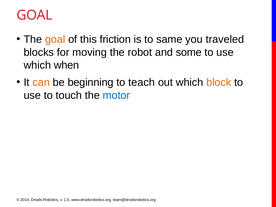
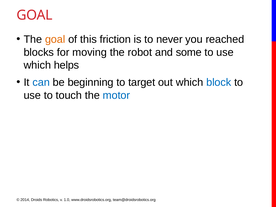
same: same -> never
traveled: traveled -> reached
when: when -> helps
can colour: orange -> blue
teach: teach -> target
block colour: orange -> blue
